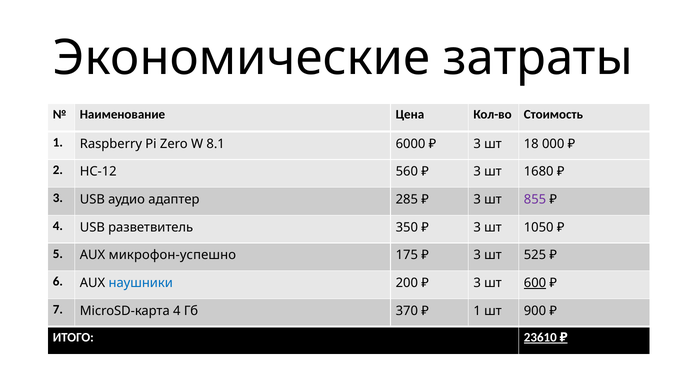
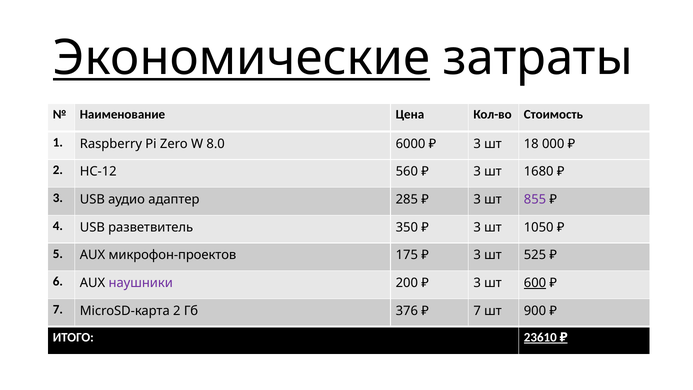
Экономические underline: none -> present
8.1: 8.1 -> 8.0
микрофон-успешно: микрофон-успешно -> микрофон-проектов
наушники colour: blue -> purple
MicroSD-карта 4: 4 -> 2
370: 370 -> 376
1 at (477, 311): 1 -> 7
